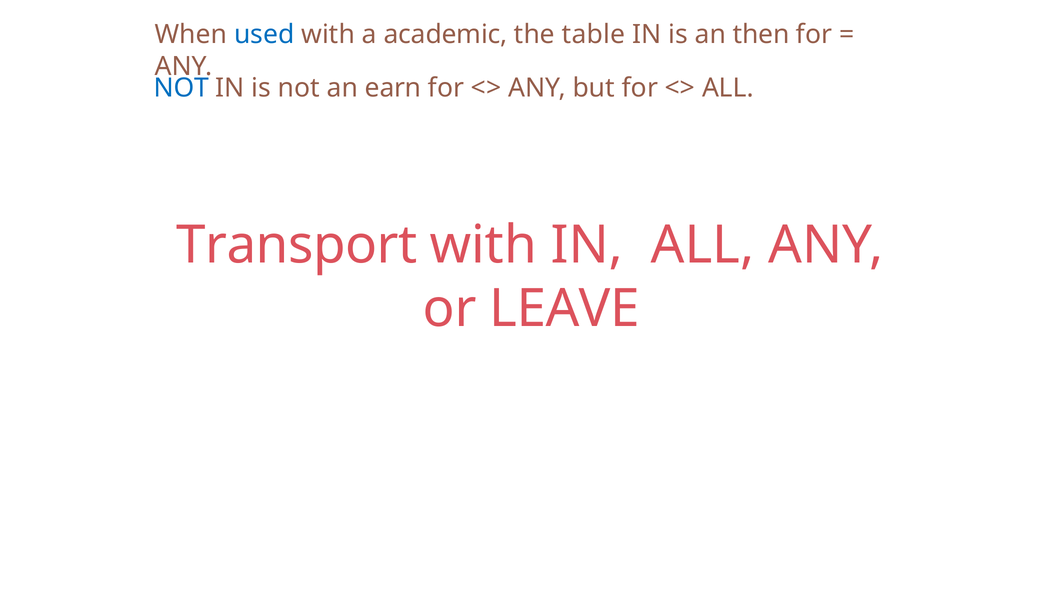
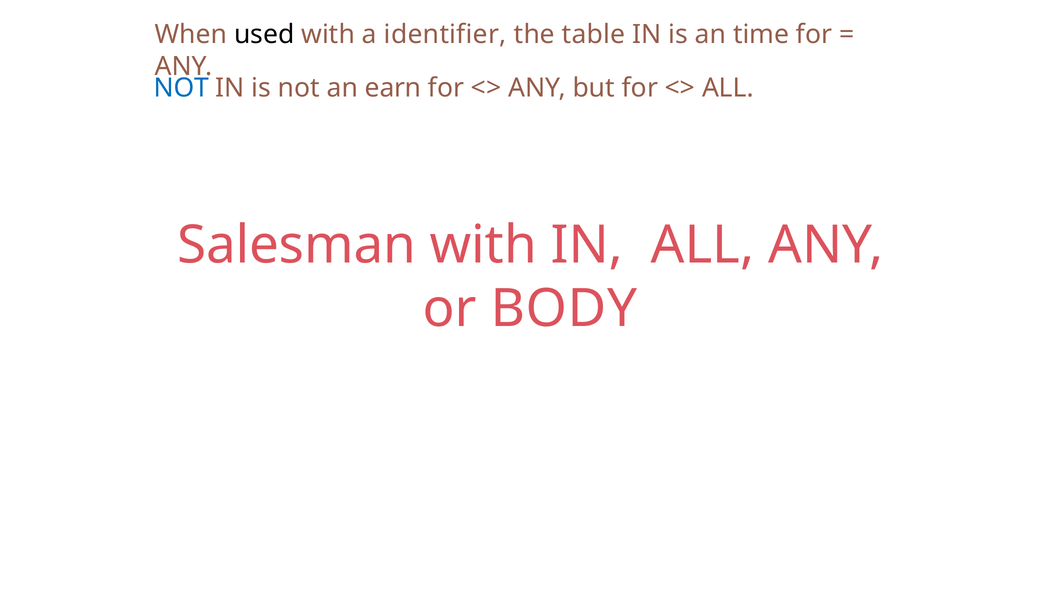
used colour: blue -> black
academic: academic -> identifier
then: then -> time
Transport: Transport -> Salesman
LEAVE: LEAVE -> BODY
